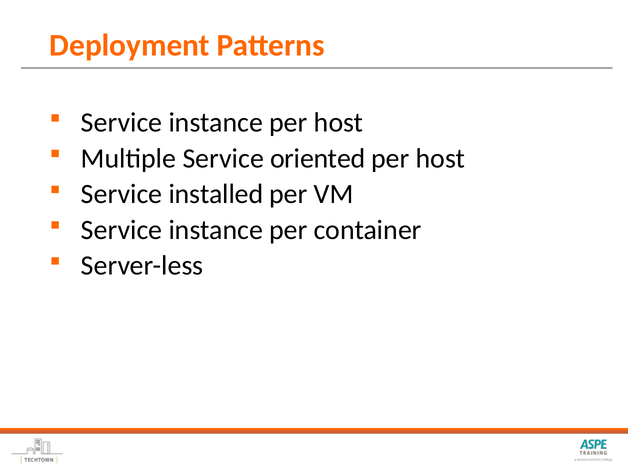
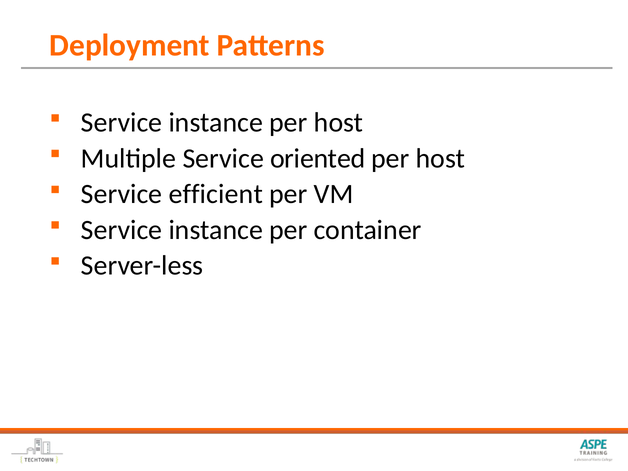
installed: installed -> efficient
